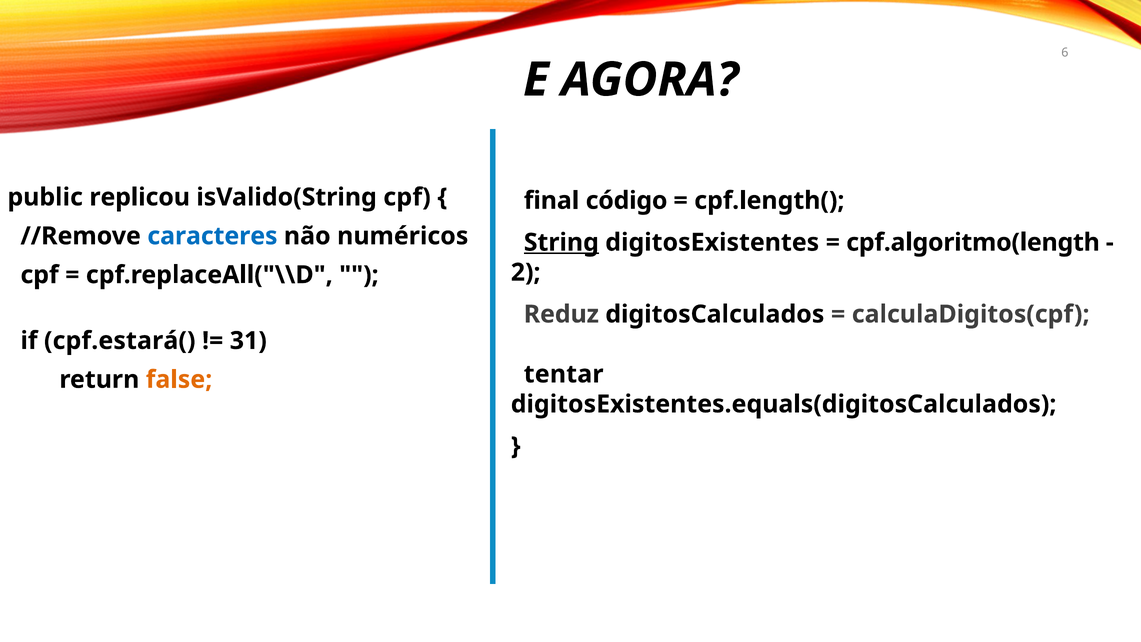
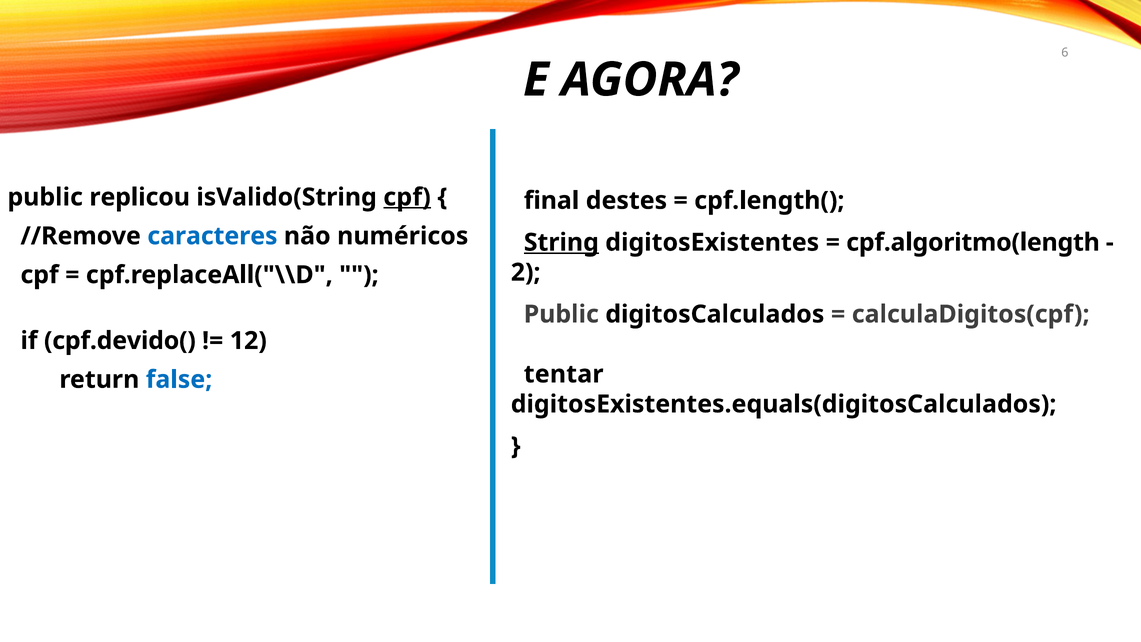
cpf at (407, 197) underline: none -> present
código: código -> destes
Reduz at (561, 314): Reduz -> Public
cpf.estará(: cpf.estará( -> cpf.devido(
31: 31 -> 12
false colour: orange -> blue
